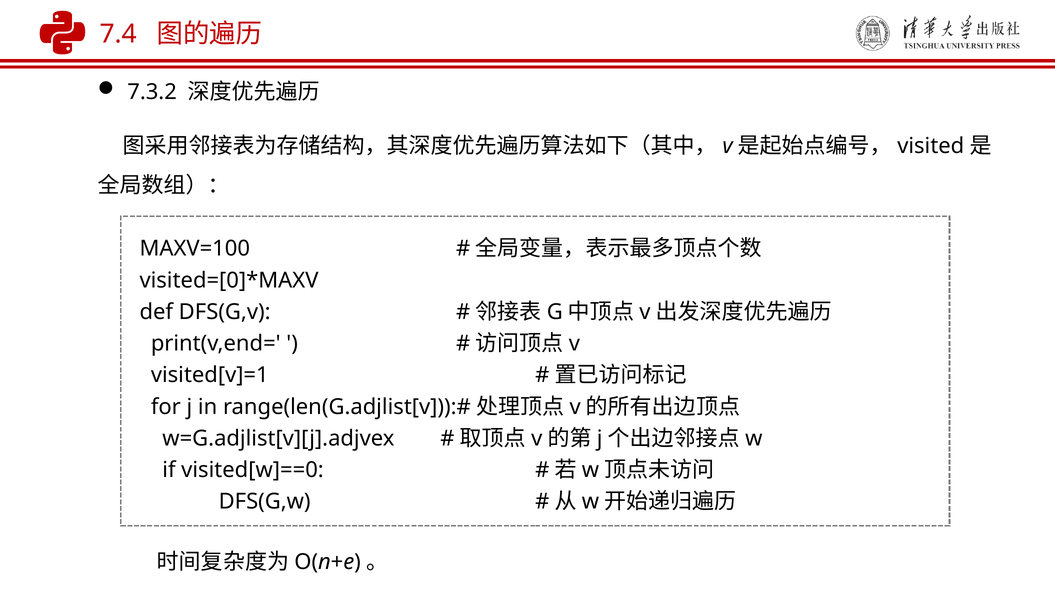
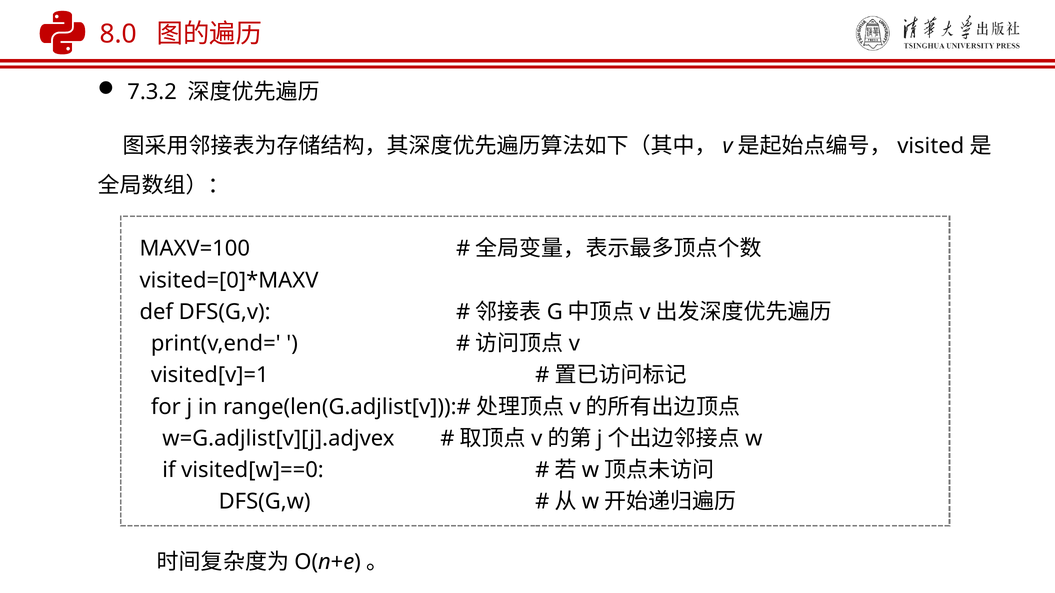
7.4: 7.4 -> 8.0
